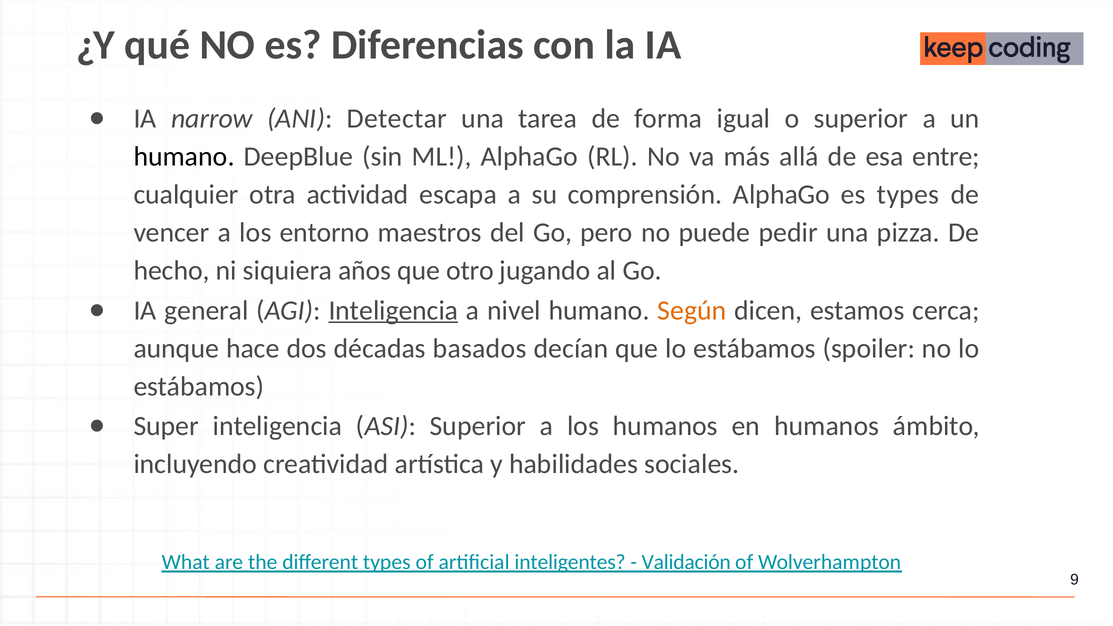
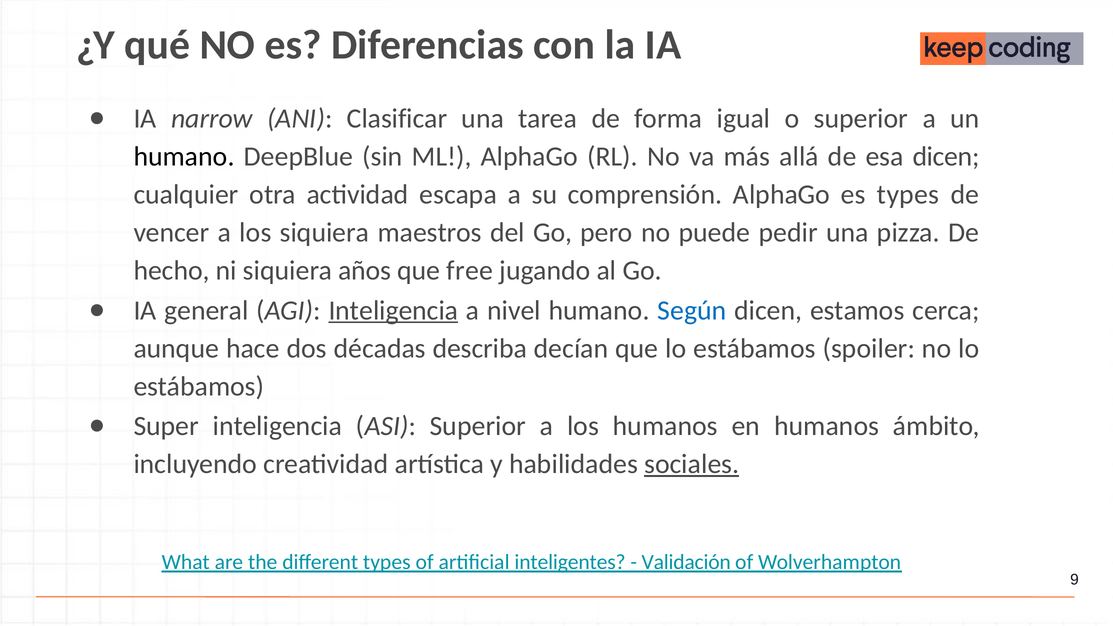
Detectar: Detectar -> Clasificar
esa entre: entre -> dicen
los entorno: entorno -> siquiera
otro: otro -> free
Según colour: orange -> blue
basados: basados -> describa
sociales underline: none -> present
